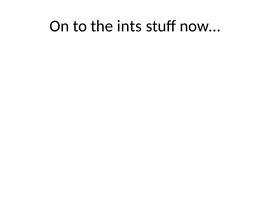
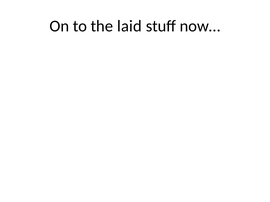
ints: ints -> laid
